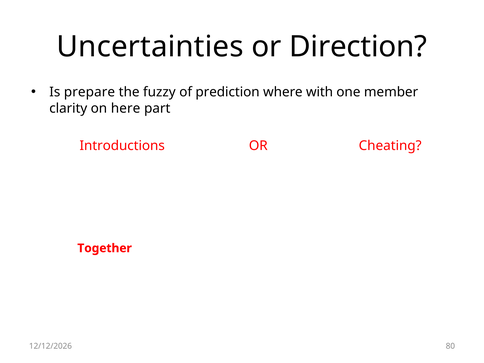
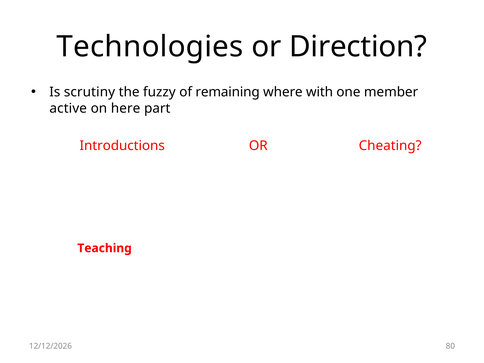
Uncertainties: Uncertainties -> Technologies
prepare: prepare -> scrutiny
prediction: prediction -> remaining
clarity: clarity -> active
Together: Together -> Teaching
